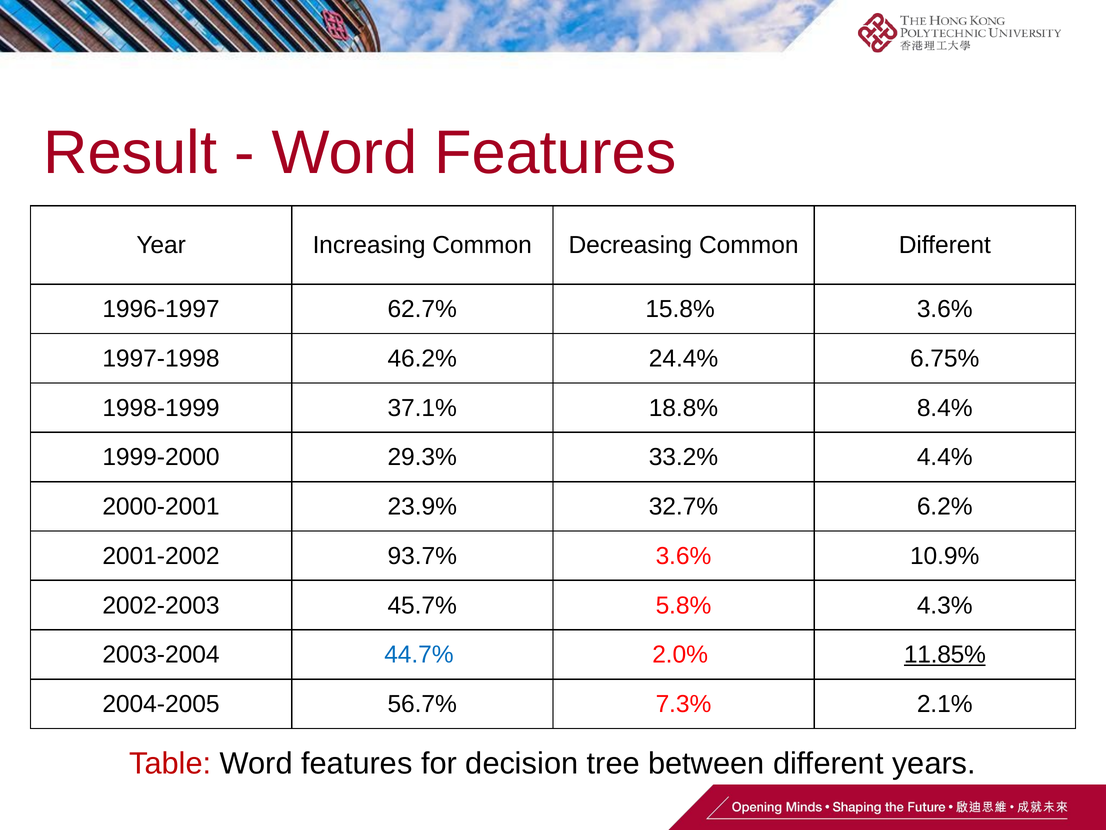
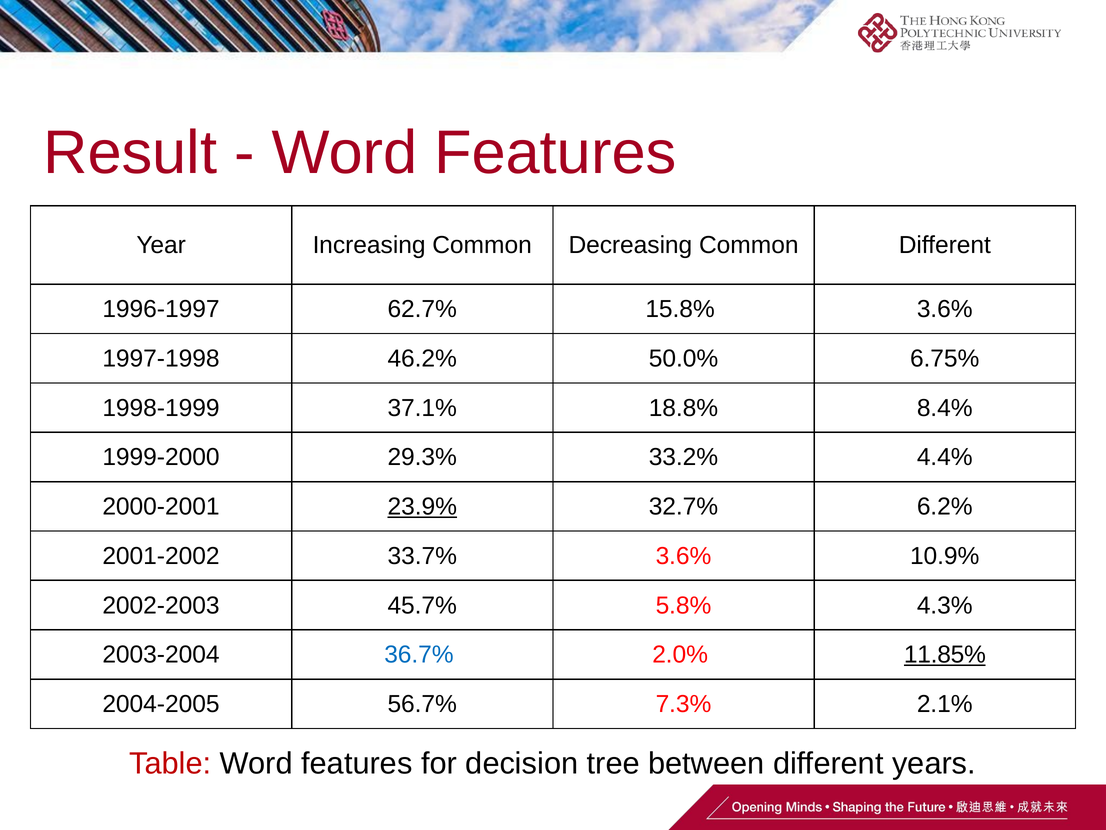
24.4%: 24.4% -> 50.0%
23.9% underline: none -> present
93.7%: 93.7% -> 33.7%
44.7%: 44.7% -> 36.7%
